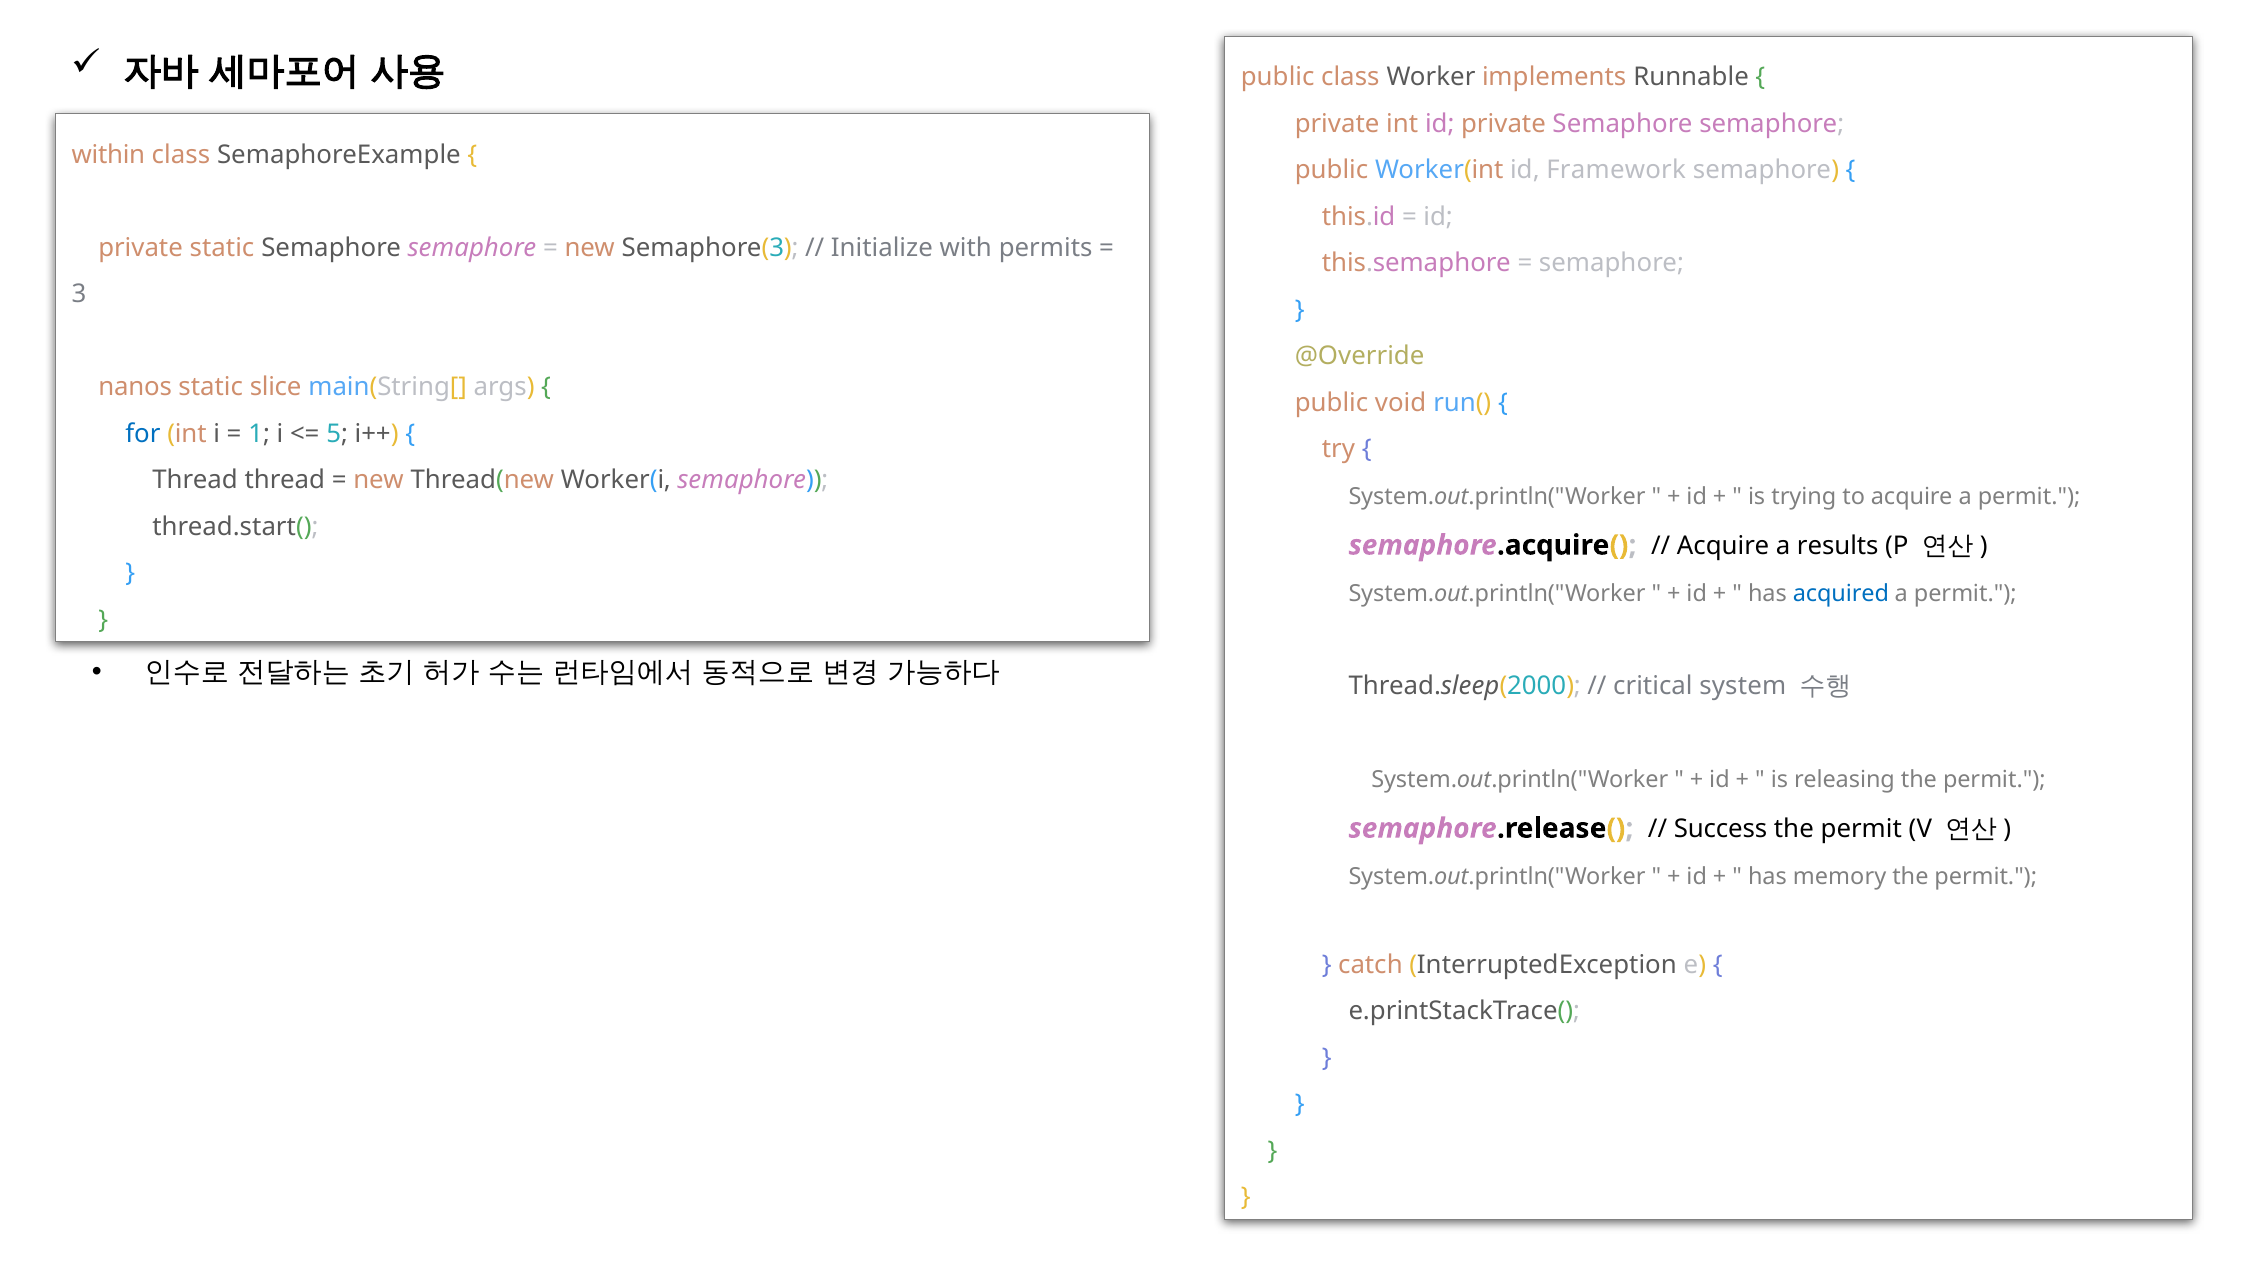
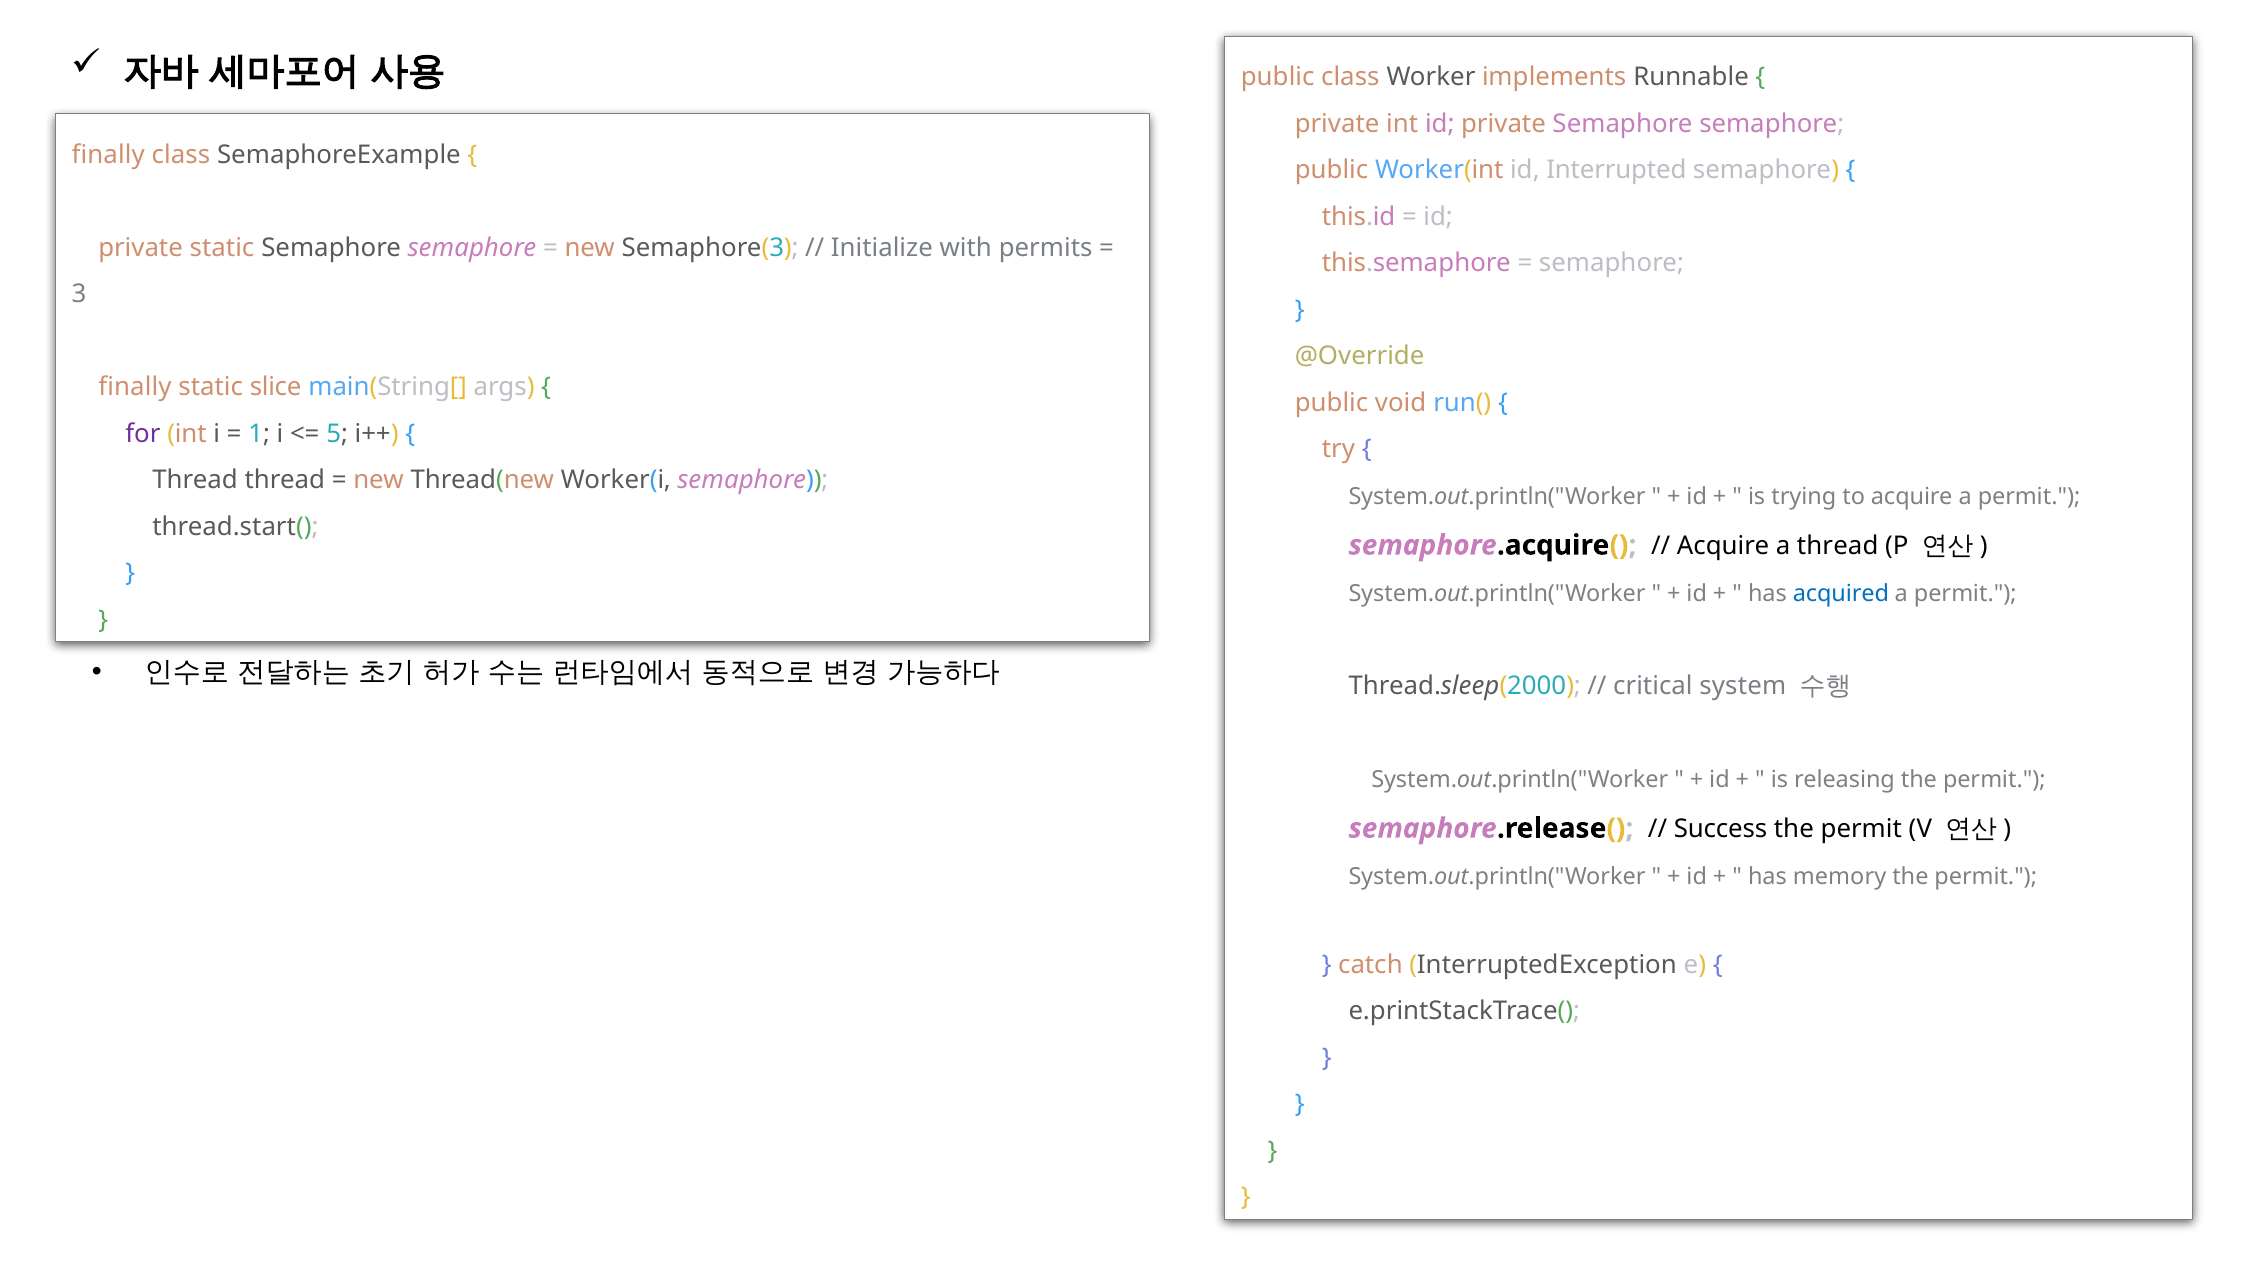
within at (108, 155): within -> finally
Framework: Framework -> Interrupted
nanos at (135, 387): nanos -> finally
for colour: blue -> purple
a results: results -> thread
